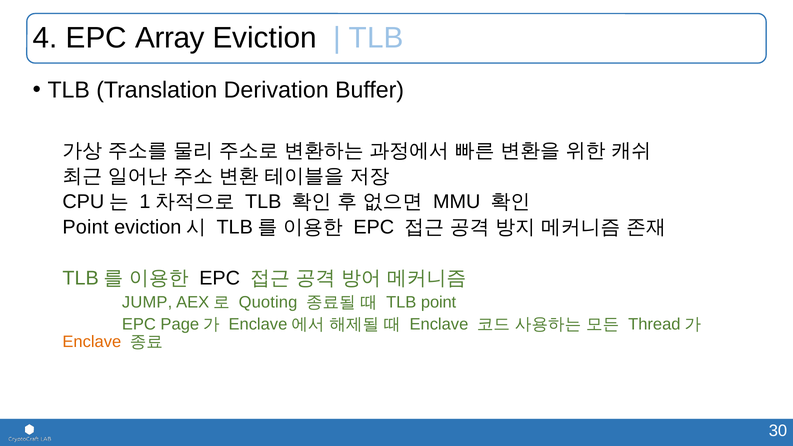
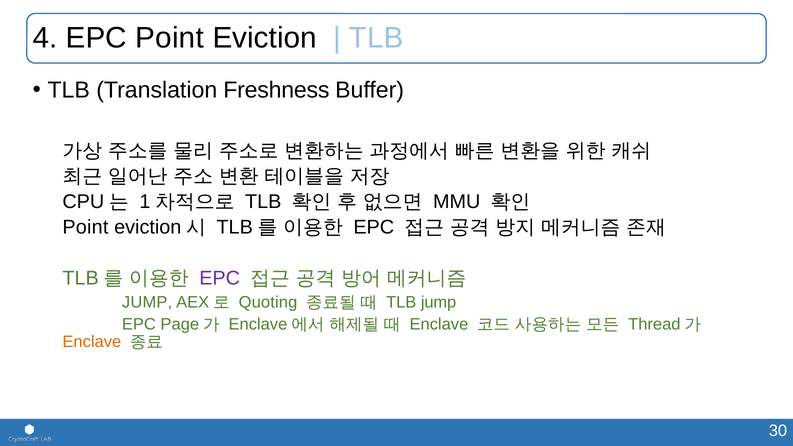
EPC Array: Array -> Point
Derivation: Derivation -> Freshness
EPC at (220, 278) colour: black -> purple
TLB point: point -> jump
